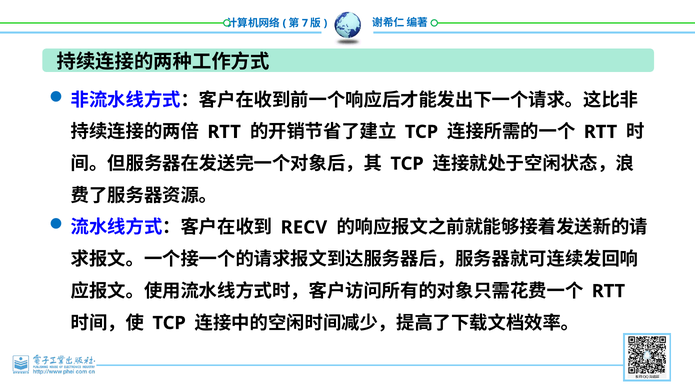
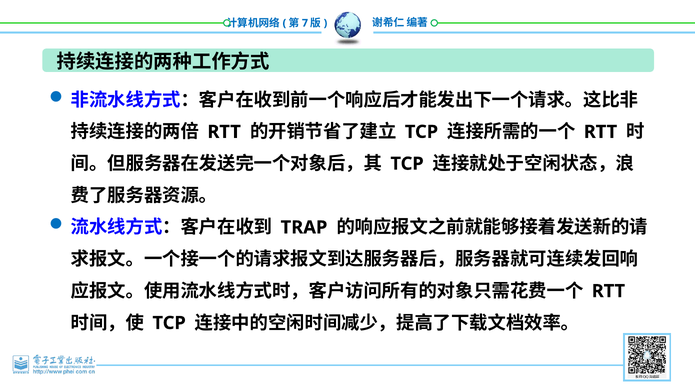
RECV: RECV -> TRAP
